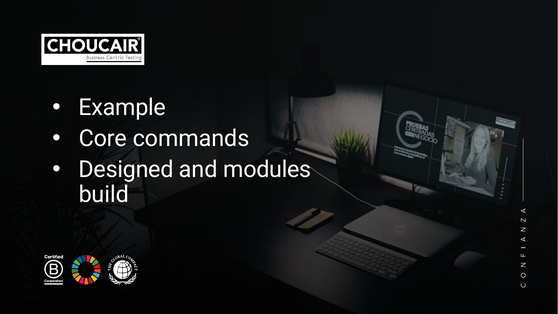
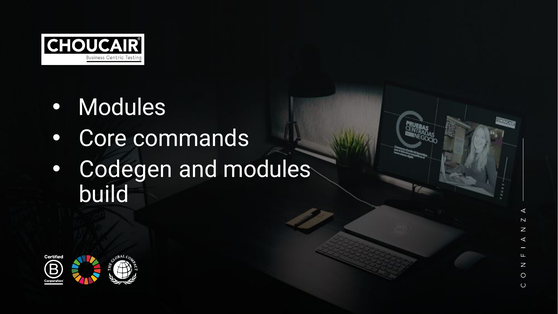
Example at (122, 107): Example -> Modules
Designed: Designed -> Codegen
